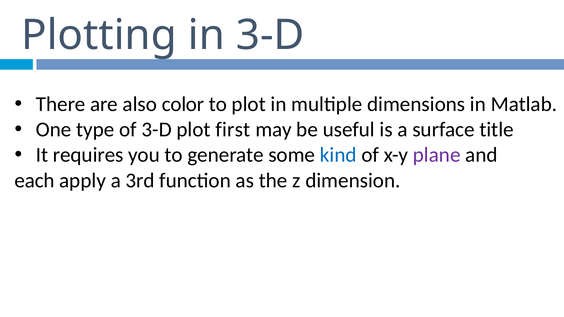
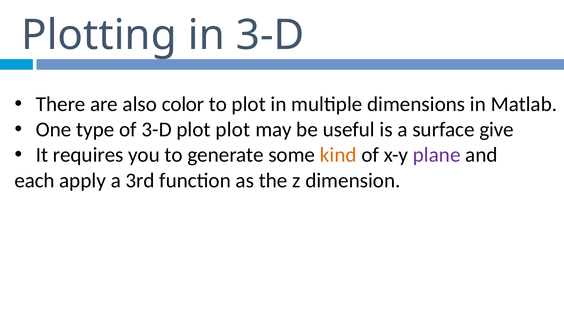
plot first: first -> plot
title: title -> give
kind colour: blue -> orange
